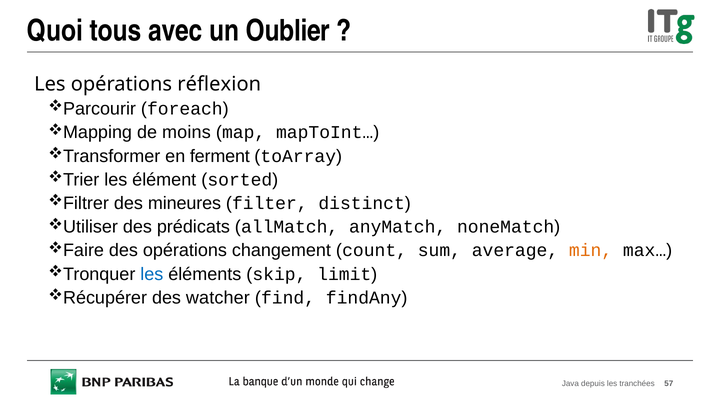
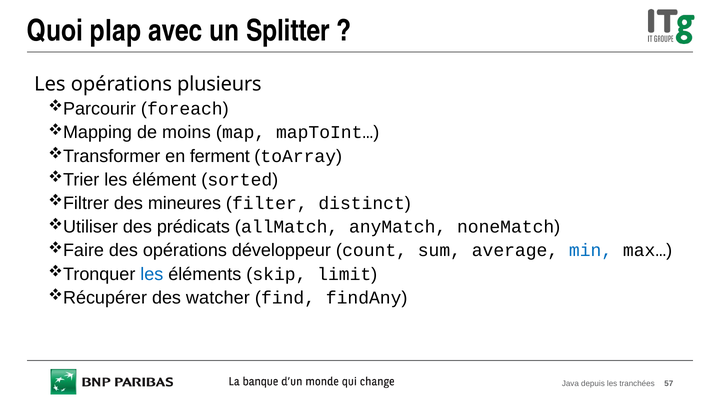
tous: tous -> plap
Oublier: Oublier -> Splitter
réflexion: réflexion -> plusieurs
changement: changement -> développeur
min colour: orange -> blue
